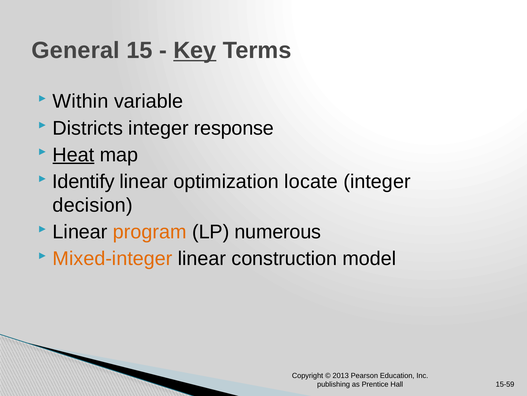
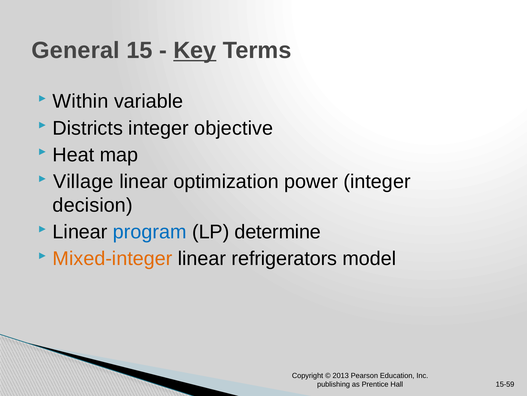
response: response -> objective
Heat underline: present -> none
Identify: Identify -> Village
locate: locate -> power
program colour: orange -> blue
numerous: numerous -> determine
construction: construction -> refrigerators
